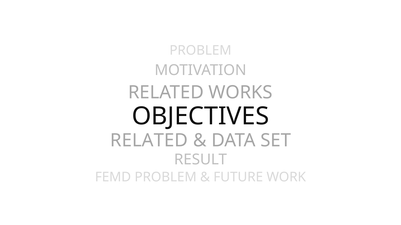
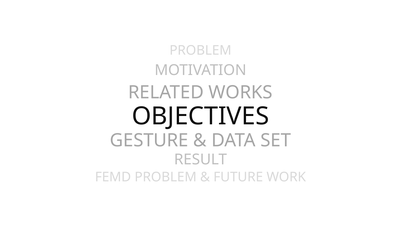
RELATED at (149, 141): RELATED -> GESTURE
